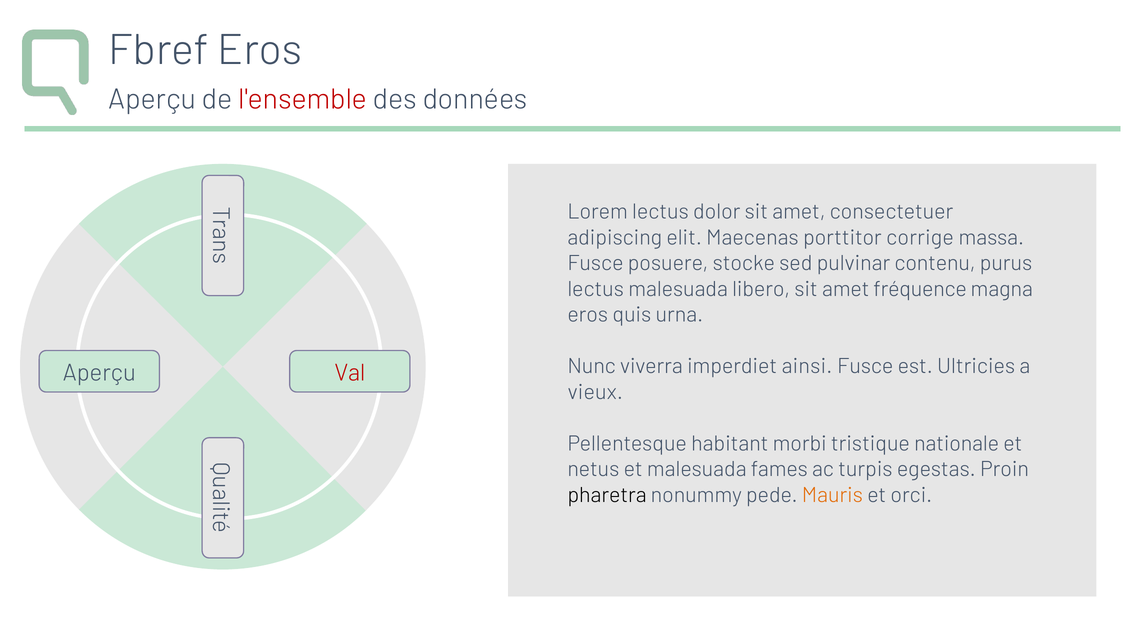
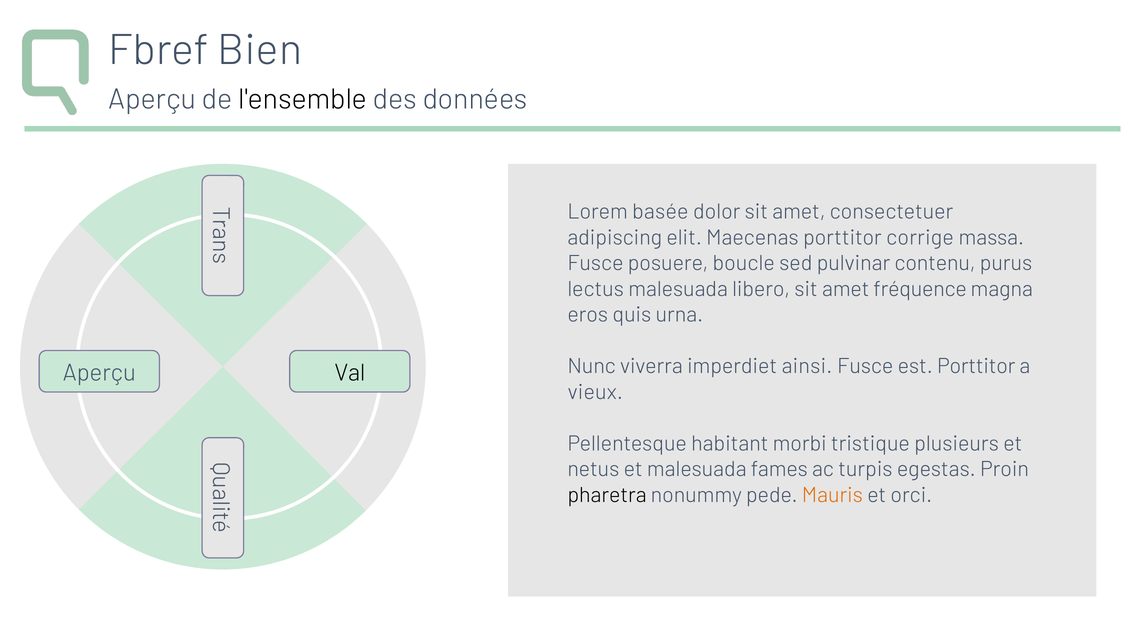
Fbref Eros: Eros -> Bien
l'ensemble colour: red -> black
Lorem lectus: lectus -> basée
stocke: stocke -> boucle
est Ultricies: Ultricies -> Porttitor
Val colour: red -> black
nationale: nationale -> plusieurs
